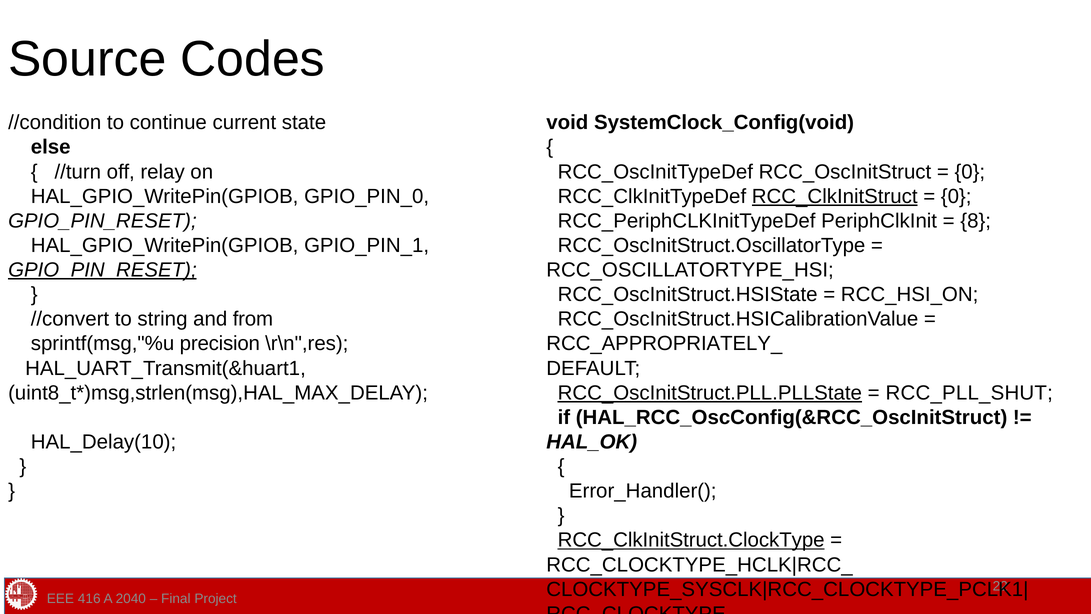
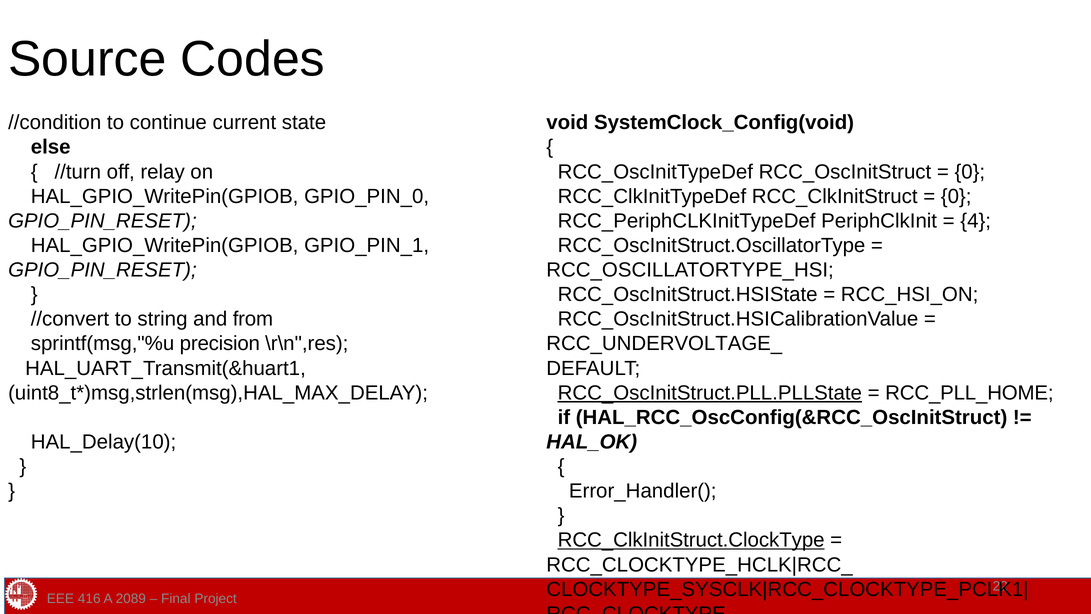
RCC_ClkInitStruct underline: present -> none
8: 8 -> 4
GPIO_PIN_RESET at (102, 270) underline: present -> none
RCC_APPROPRIATELY_: RCC_APPROPRIATELY_ -> RCC_UNDERVOLTAGE_
RCC_PLL_SHUT: RCC_PLL_SHUT -> RCC_PLL_HOME
2040: 2040 -> 2089
